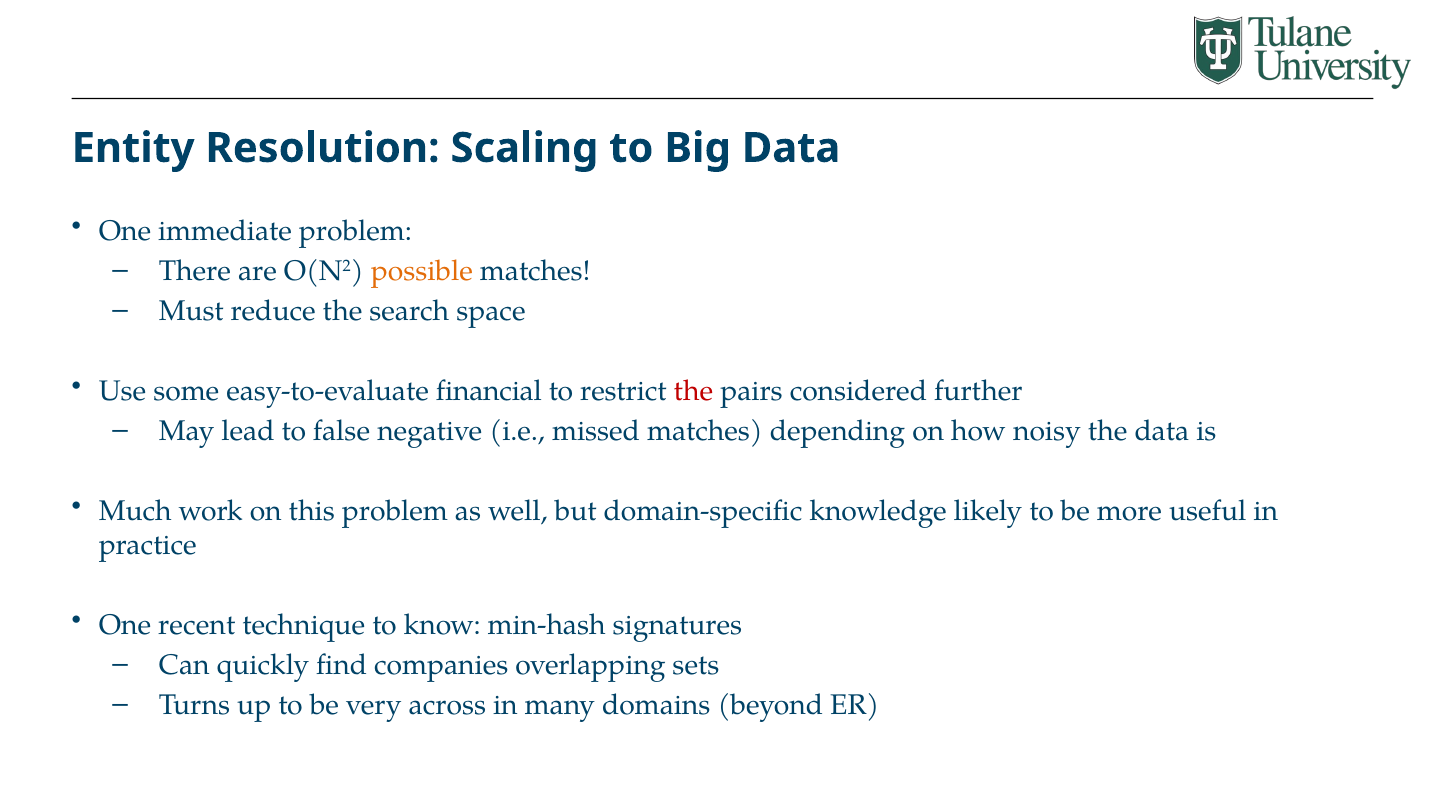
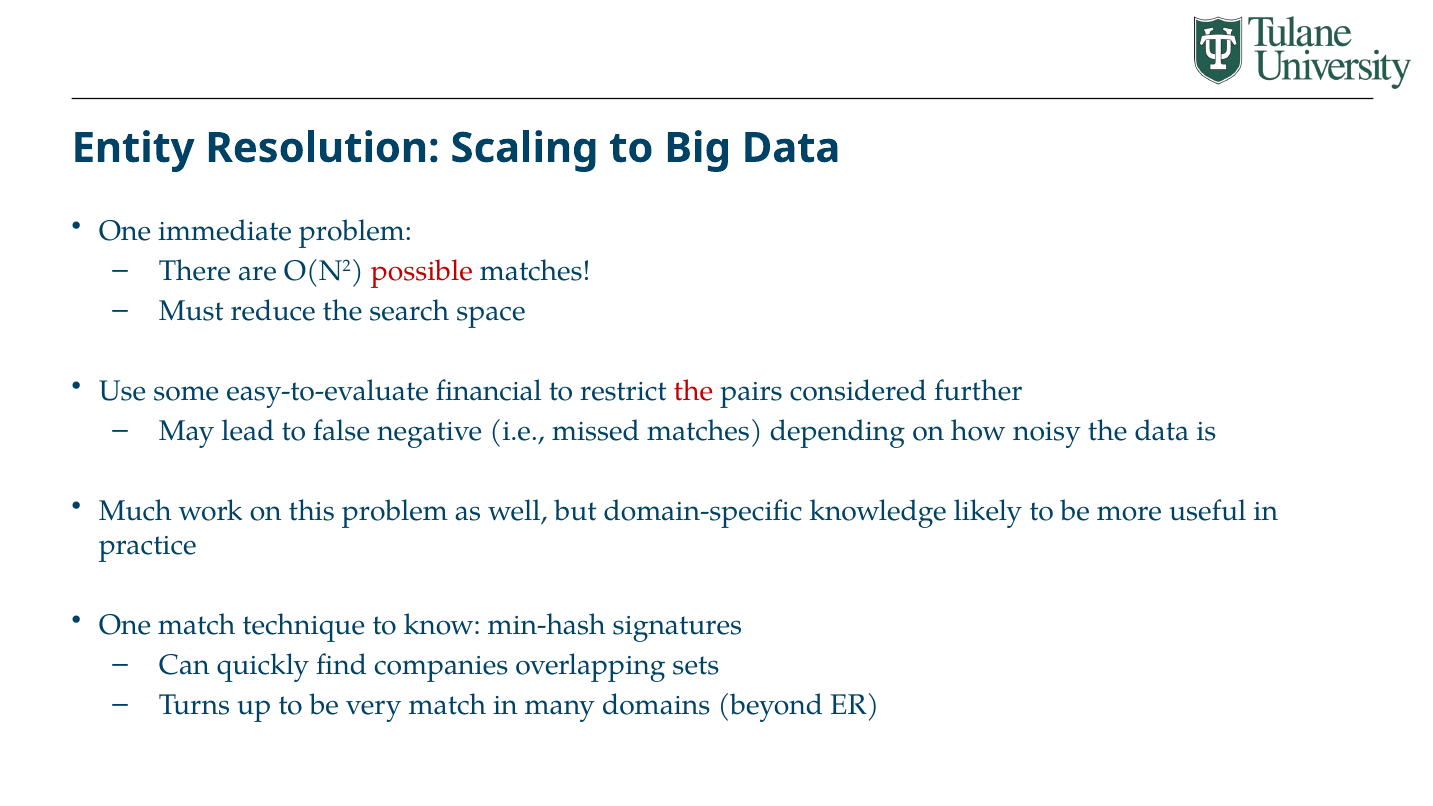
possible colour: orange -> red
One recent: recent -> match
very across: across -> match
